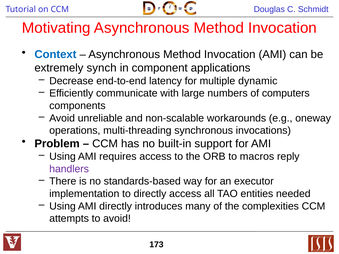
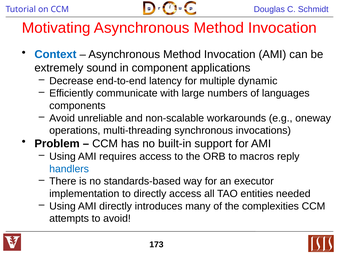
synch: synch -> sound
computers: computers -> languages
handlers colour: purple -> blue
